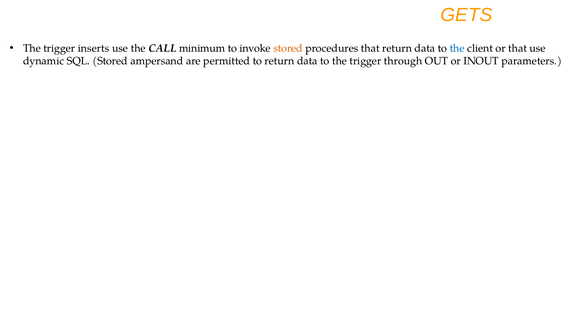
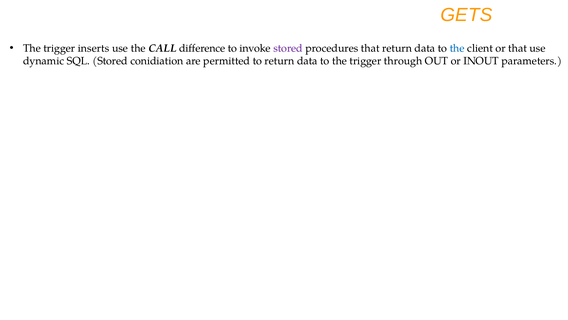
minimum: minimum -> difference
stored at (288, 48) colour: orange -> purple
ampersand: ampersand -> conidiation
